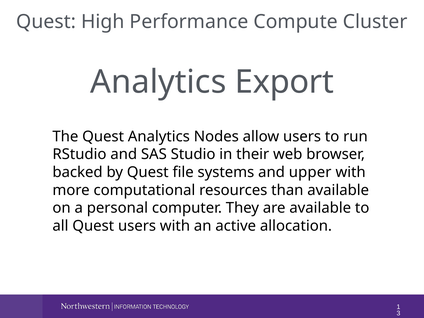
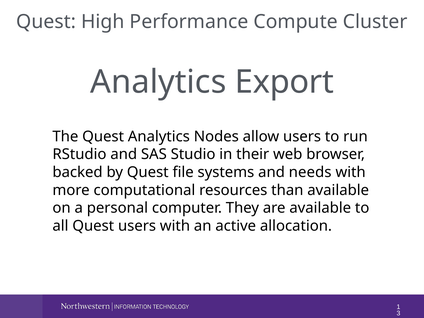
upper: upper -> needs
